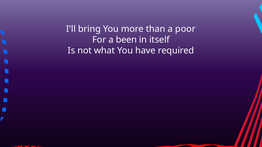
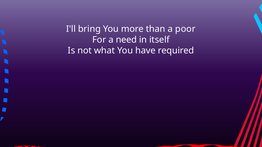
been: been -> need
